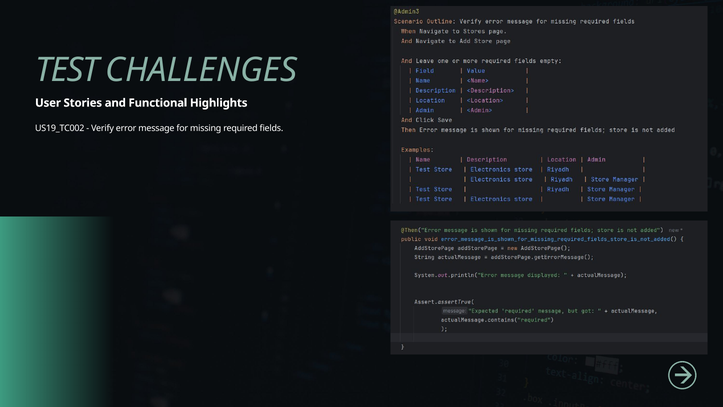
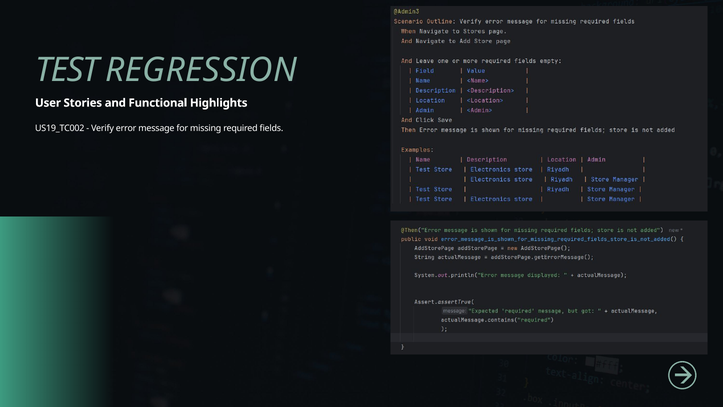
CHALLENGES: CHALLENGES -> REGRESSION
